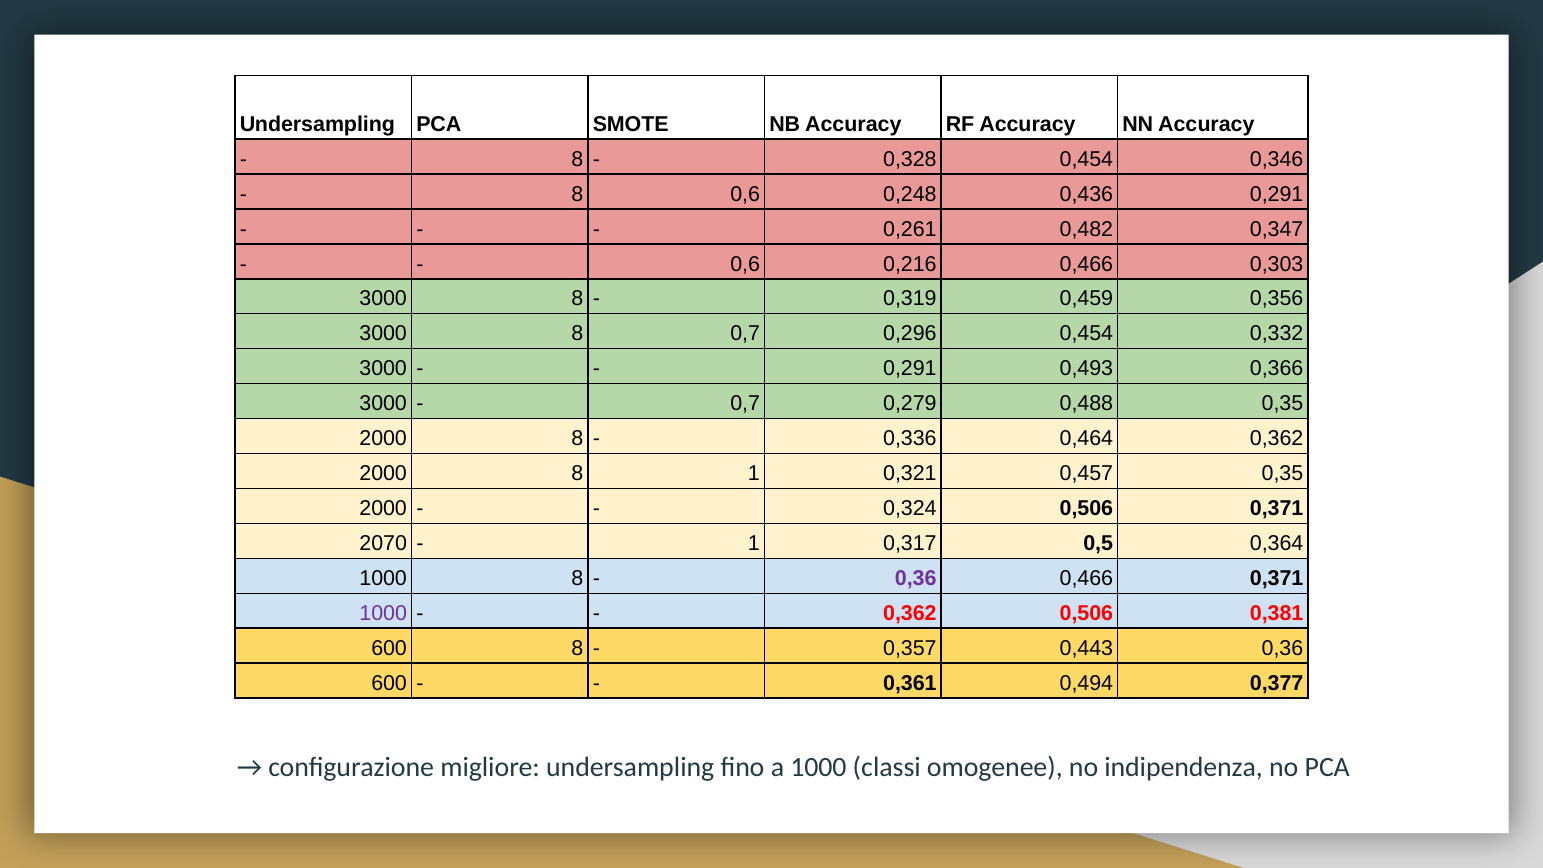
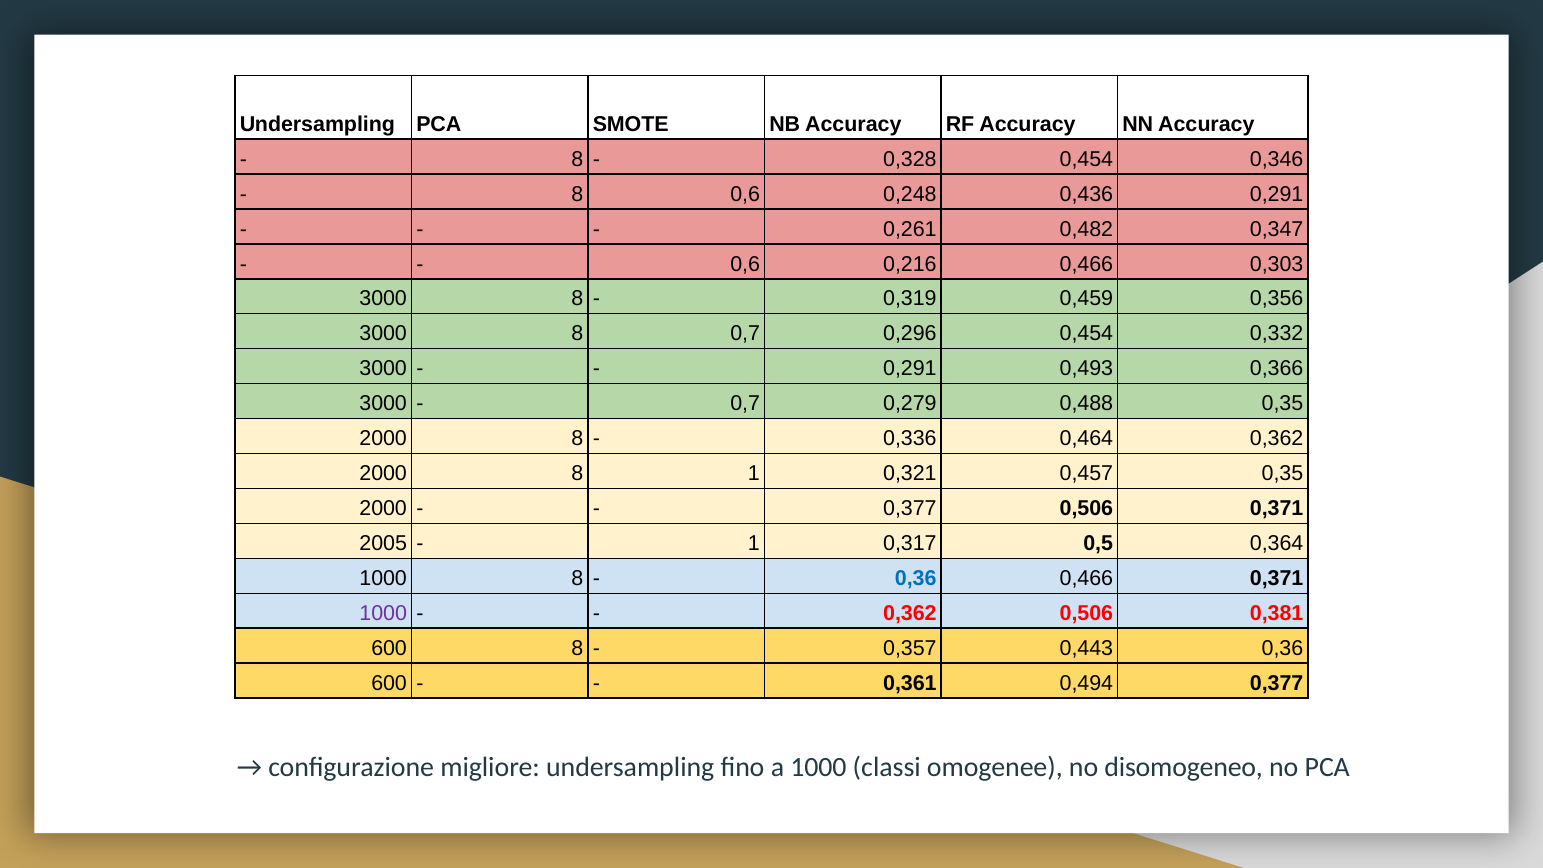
0,324 at (910, 508): 0,324 -> 0,377
2070: 2070 -> 2005
0,36 at (916, 578) colour: purple -> blue
indipendenza: indipendenza -> disomogeneo
